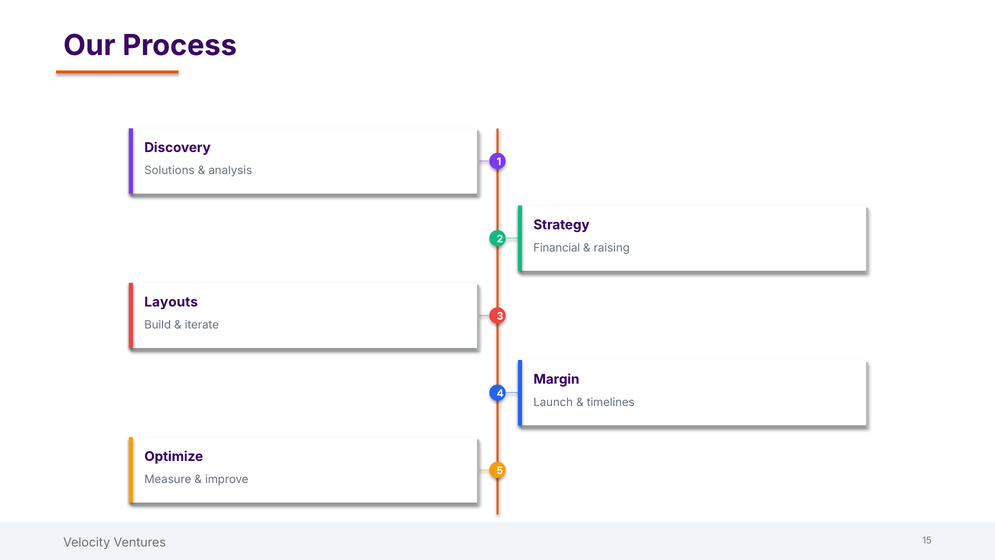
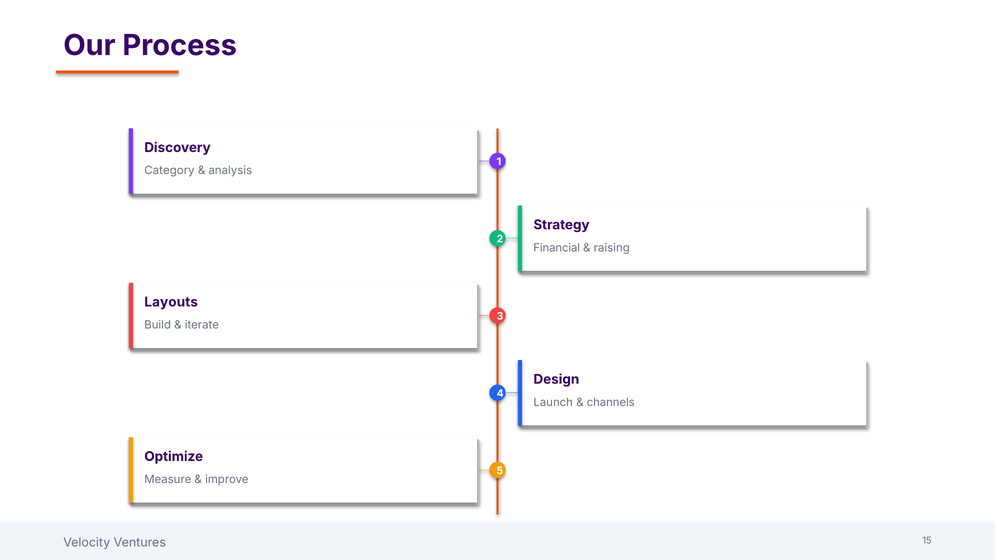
Solutions: Solutions -> Category
Margin: Margin -> Design
timelines: timelines -> channels
